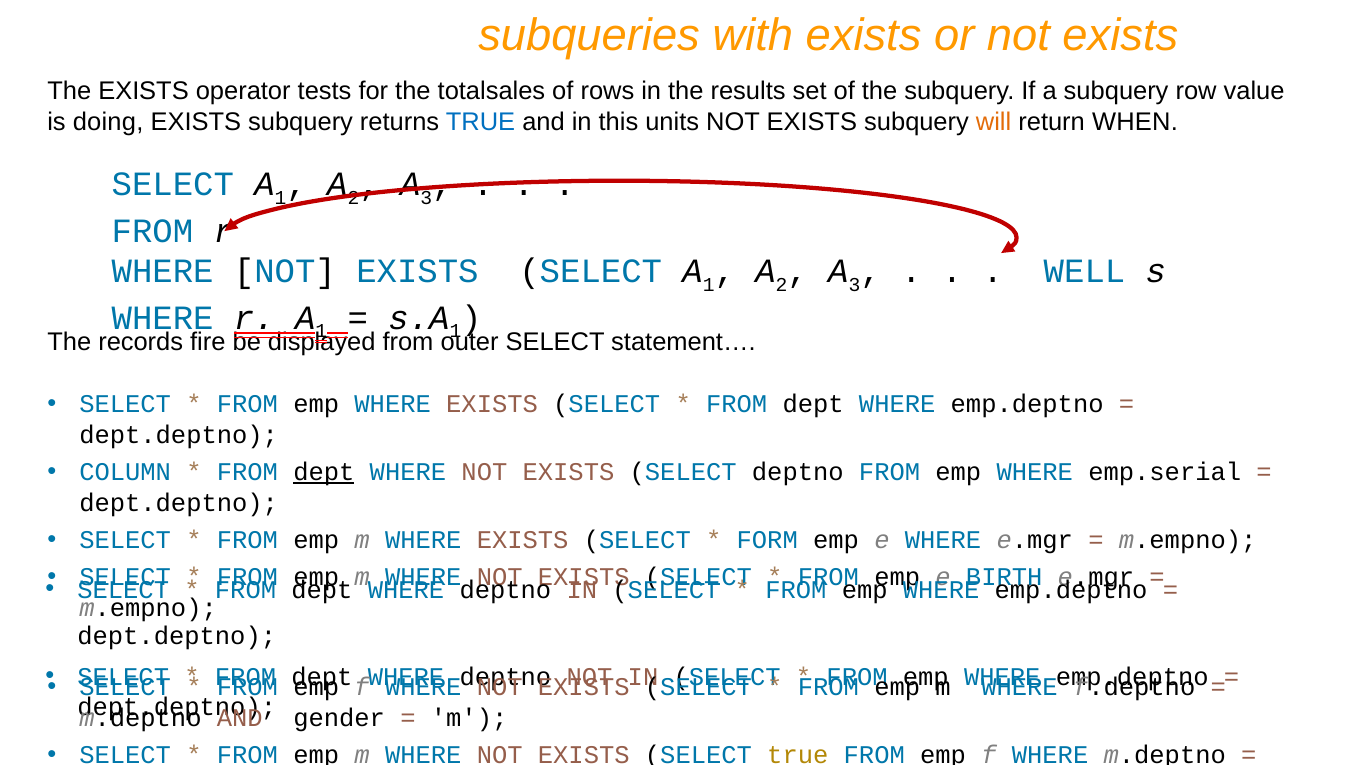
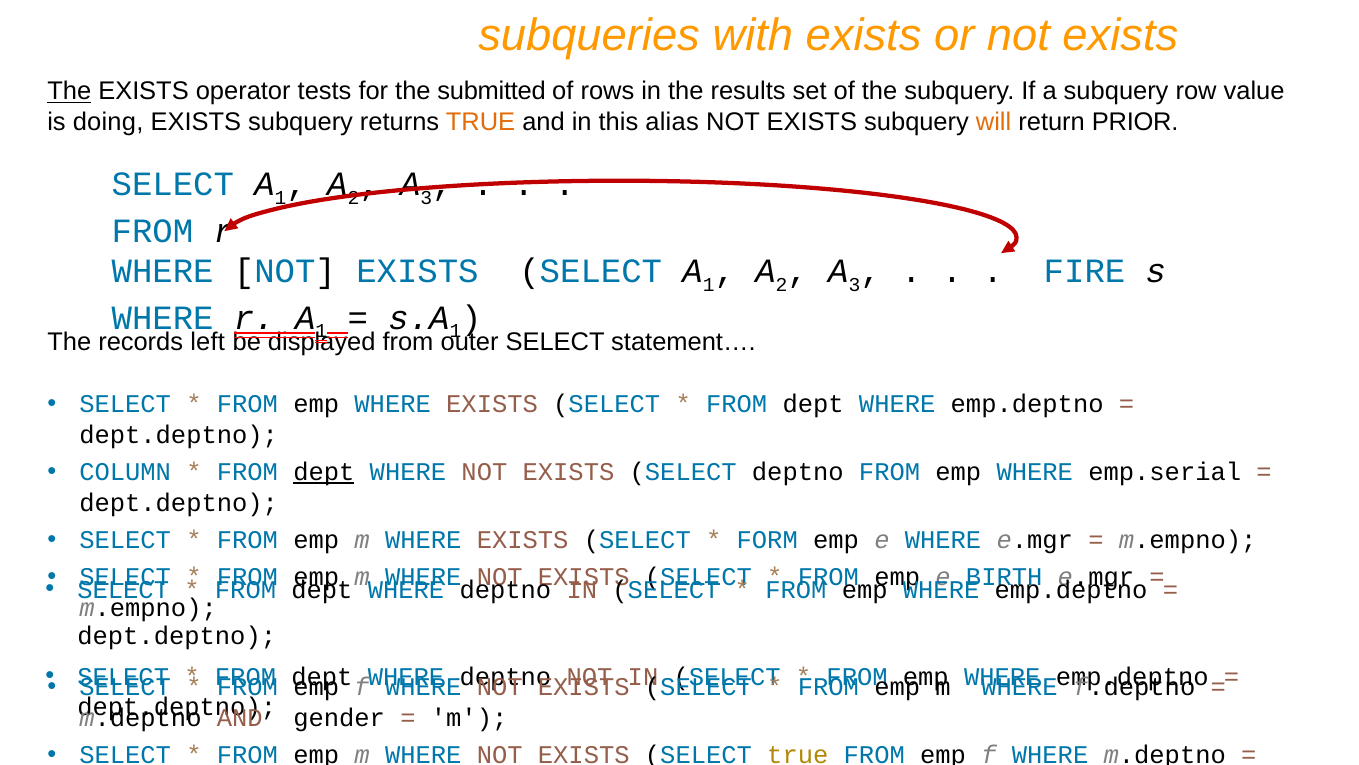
The at (69, 91) underline: none -> present
totalsales: totalsales -> submitted
TRUE at (481, 122) colour: blue -> orange
units: units -> alias
WHEN: WHEN -> PRIOR
WELL: WELL -> FIRE
fire: fire -> left
